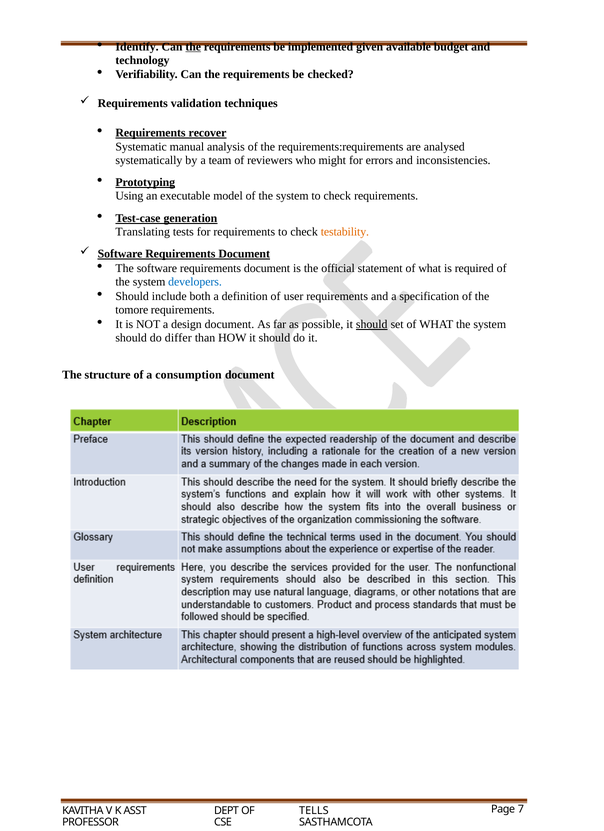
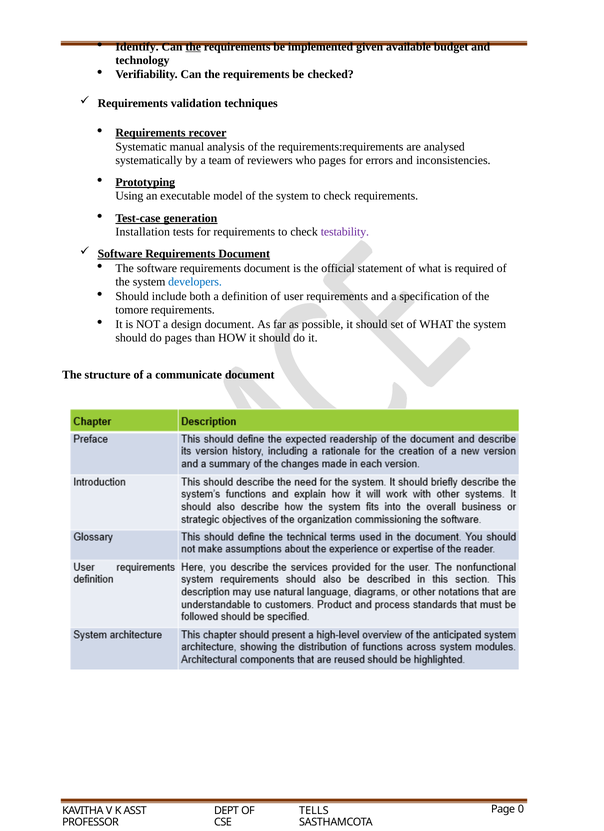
who might: might -> pages
Translating: Translating -> Installation
testability colour: orange -> purple
should at (372, 325) underline: present -> none
do differ: differ -> pages
consumption: consumption -> communicate
7: 7 -> 0
